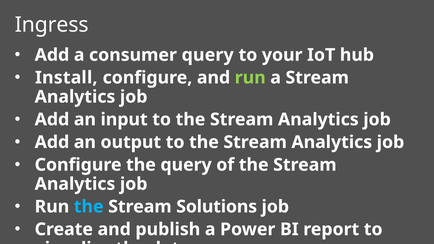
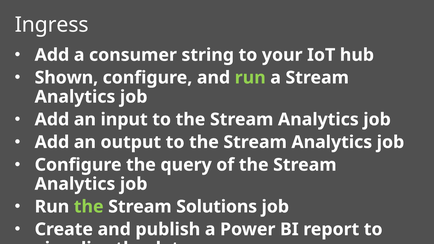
consumer query: query -> string
Install: Install -> Shown
the at (89, 207) colour: light blue -> light green
